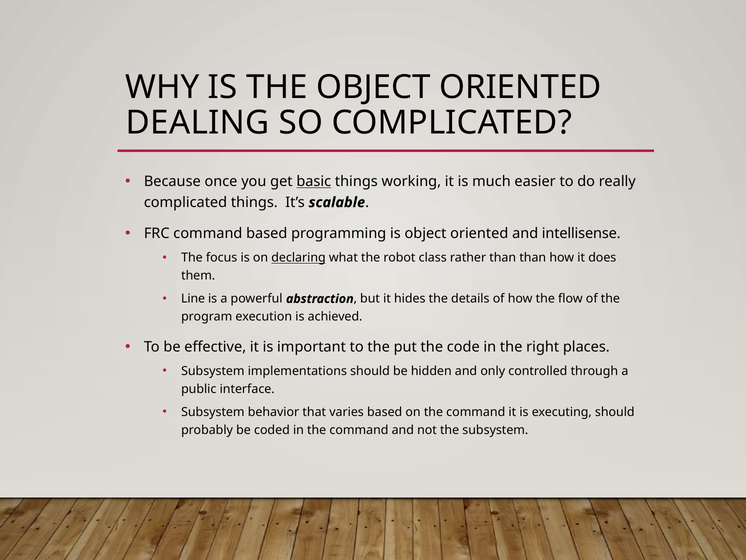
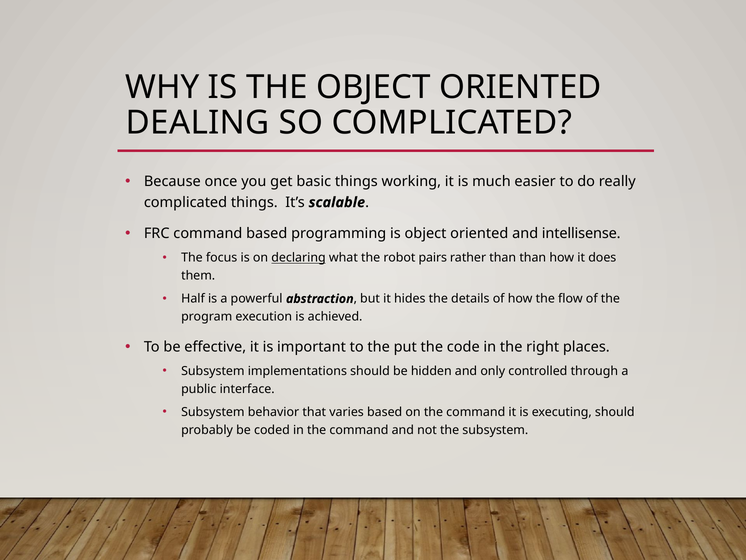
basic underline: present -> none
class: class -> pairs
Line: Line -> Half
